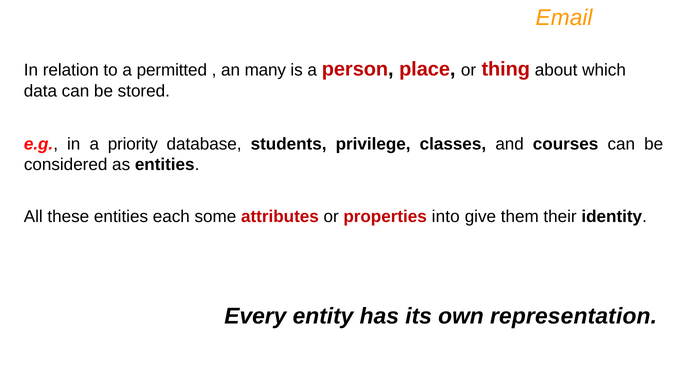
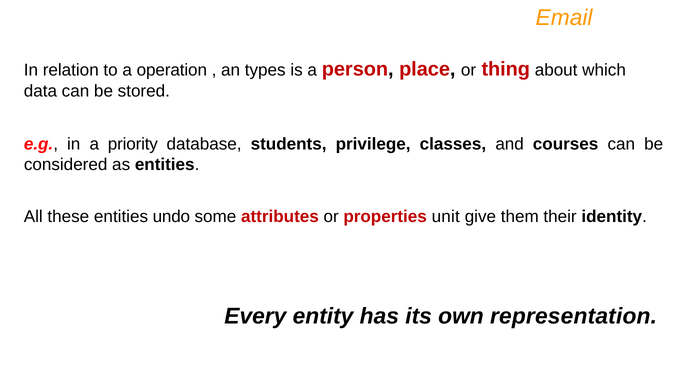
permitted: permitted -> operation
many: many -> types
each: each -> undo
into: into -> unit
